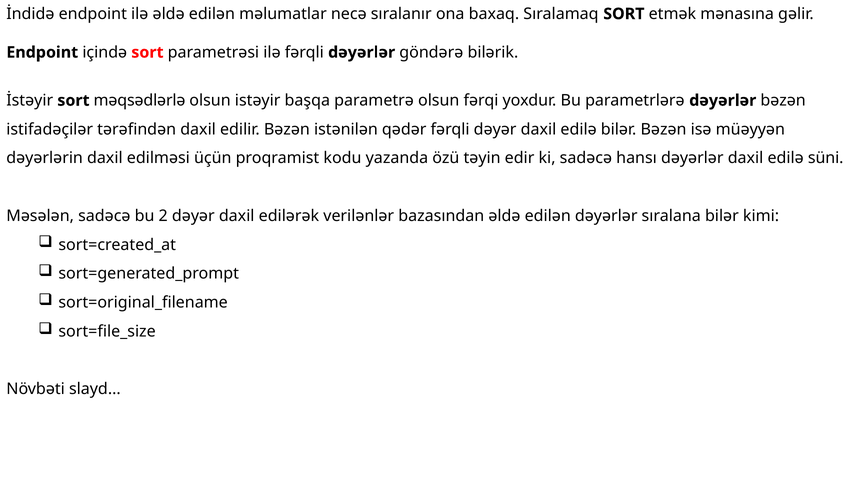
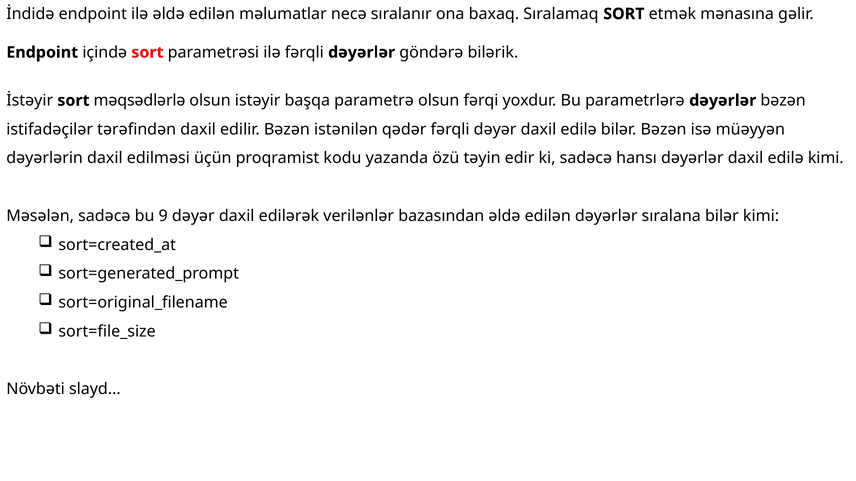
edilə süni: süni -> kimi
2: 2 -> 9
